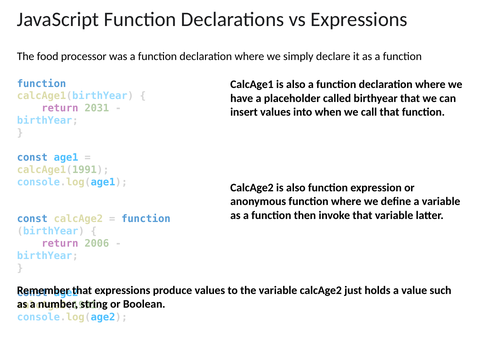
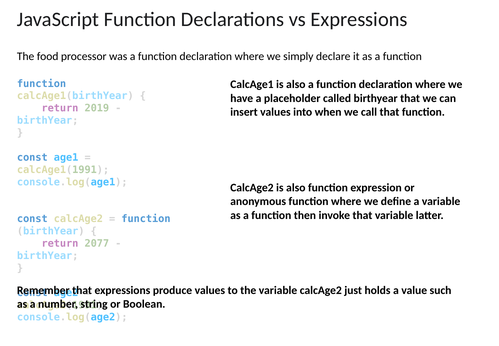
2031: 2031 -> 2019
2006: 2006 -> 2077
